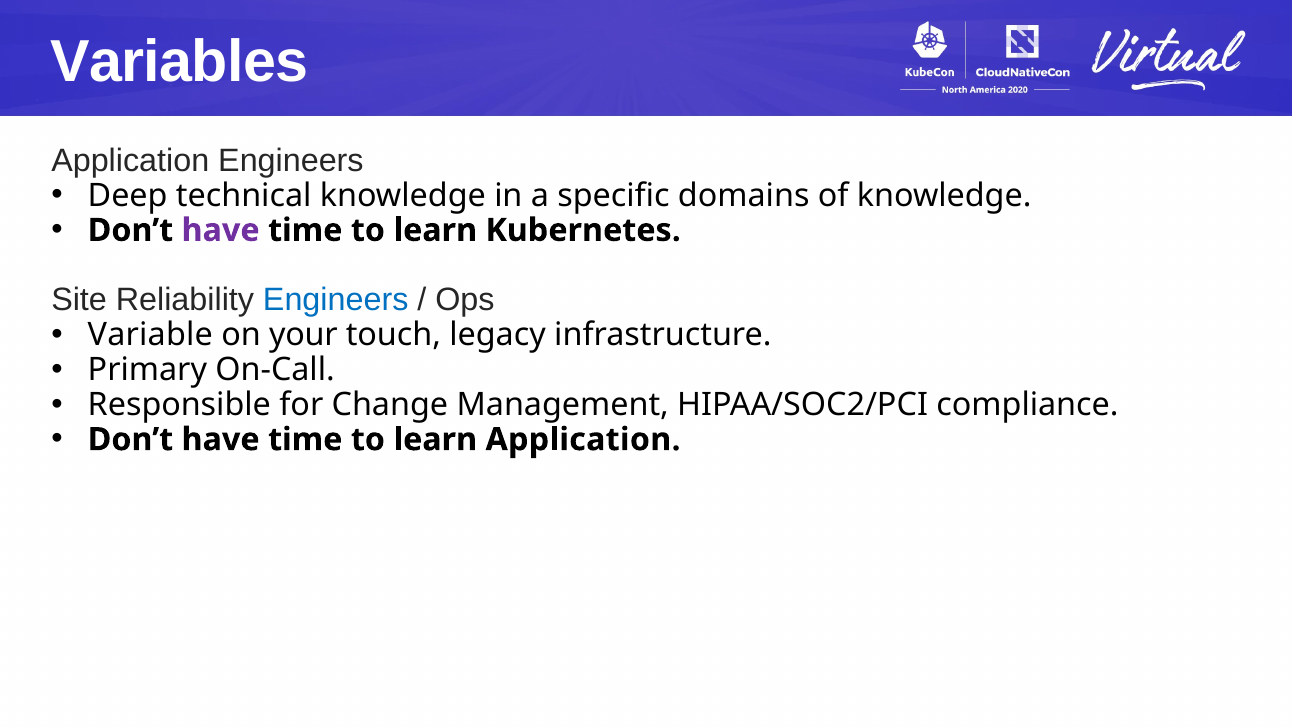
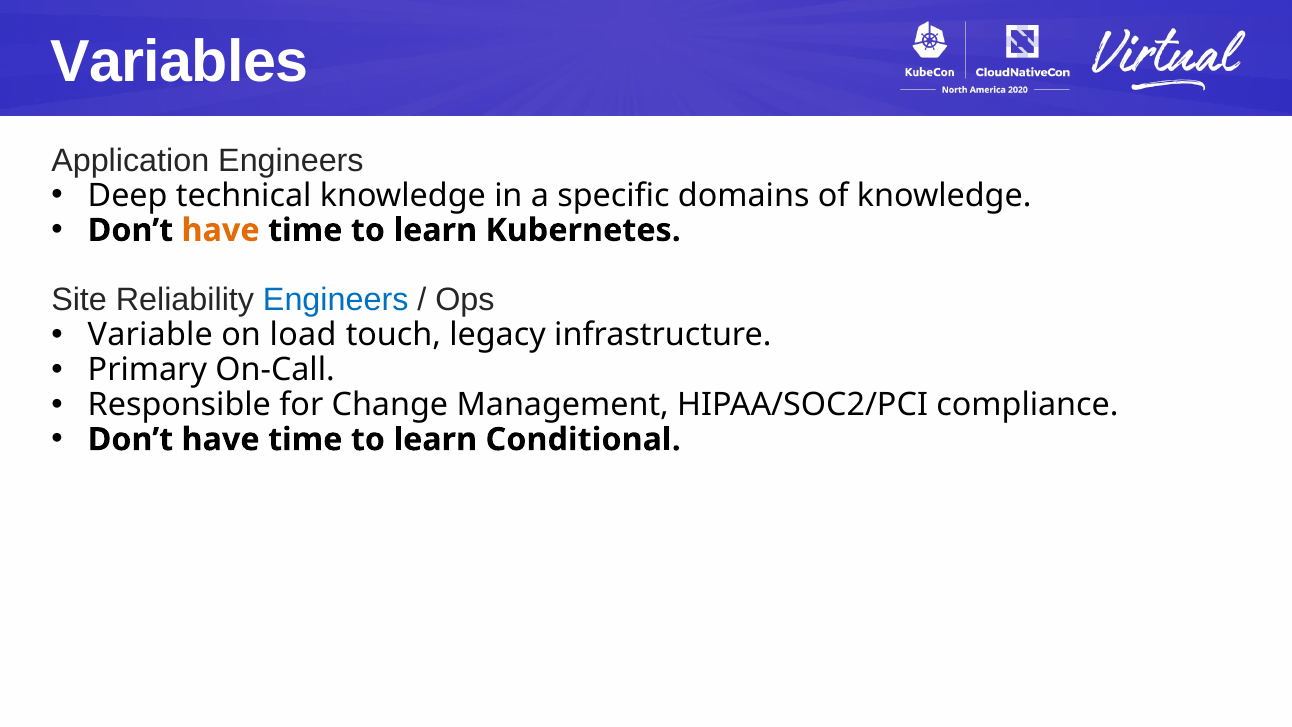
have at (221, 230) colour: purple -> orange
your: your -> load
learn Application: Application -> Conditional
